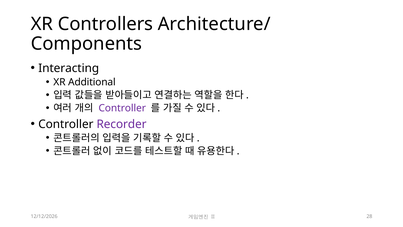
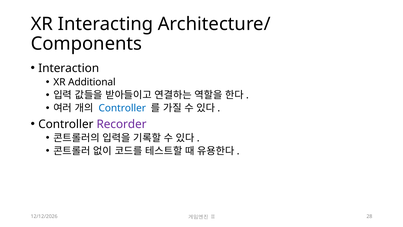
Controllers: Controllers -> Interacting
Interacting: Interacting -> Interaction
Controller at (122, 108) colour: purple -> blue
